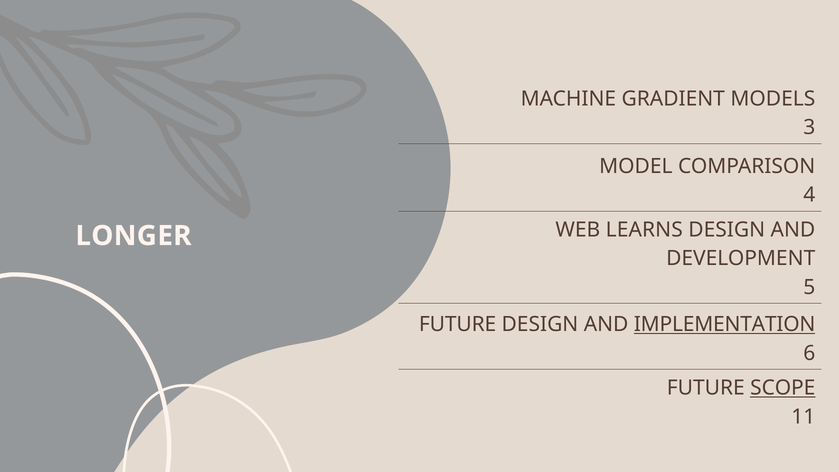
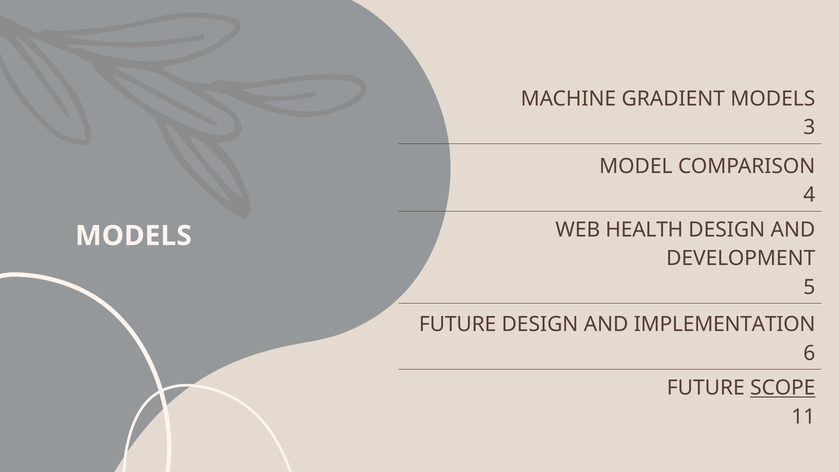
LEARNS: LEARNS -> HEALTH
LONGER at (133, 236): LONGER -> MODELS
IMPLEMENTATION underline: present -> none
